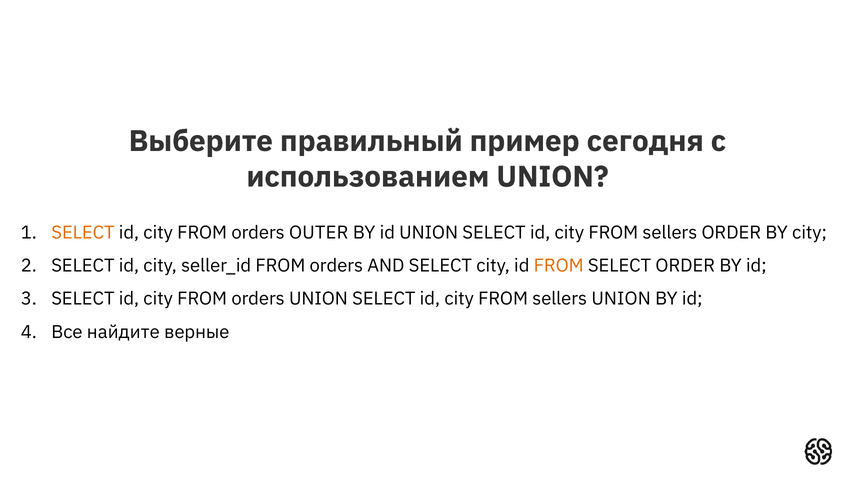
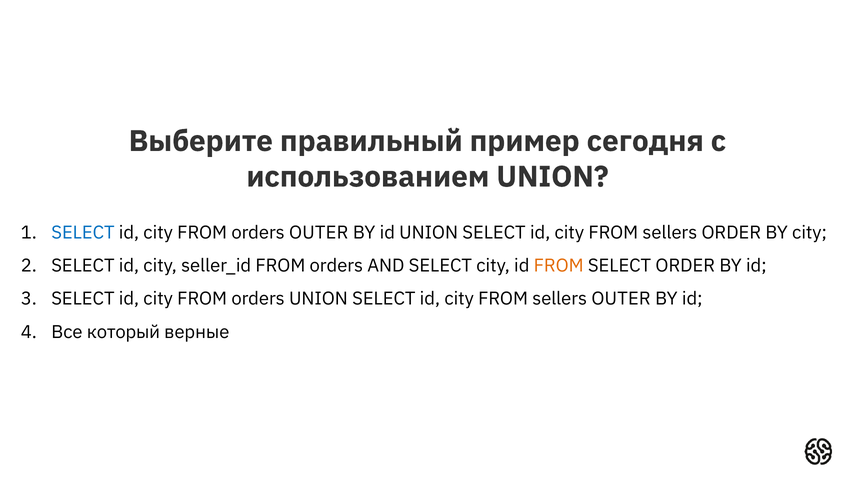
SELECT at (83, 233) colour: orange -> blue
sellers UNION: UNION -> OUTER
найдите: найдите -> который
